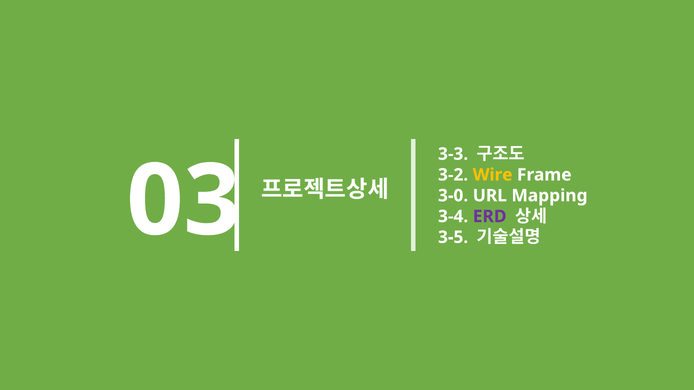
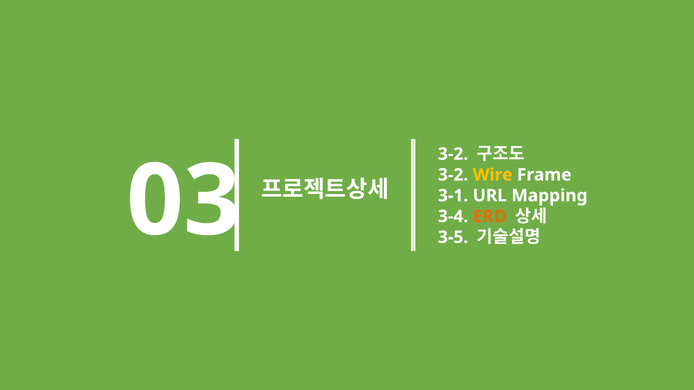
3-3 at (453, 154): 3-3 -> 3-2
3-0: 3-0 -> 3-1
ERD colour: purple -> orange
